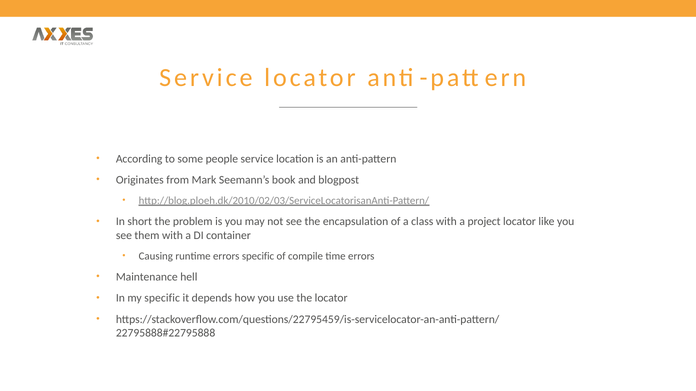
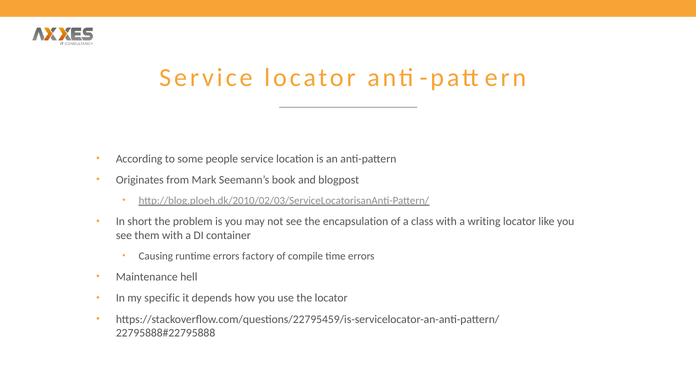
project: project -> writing
errors specific: specific -> factory
